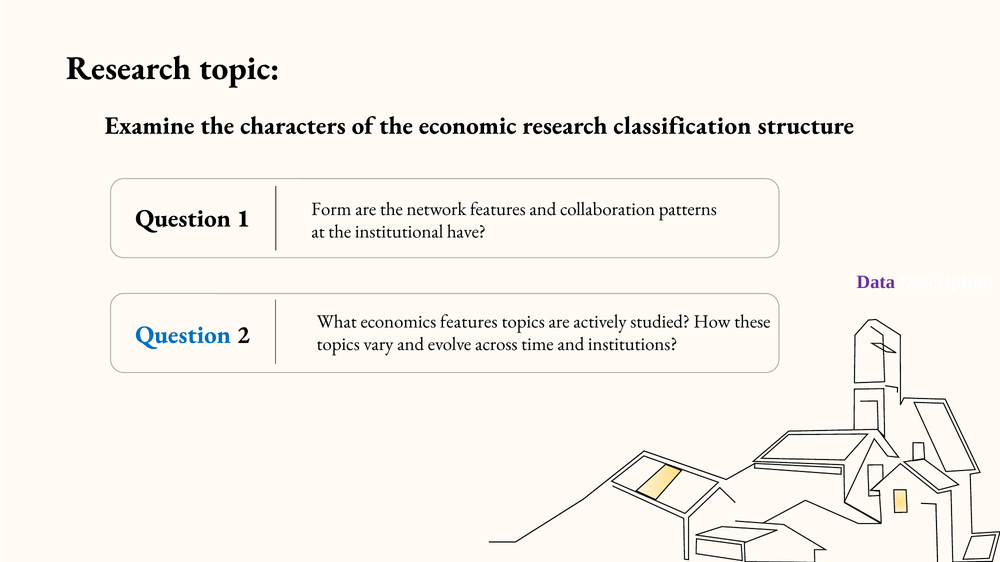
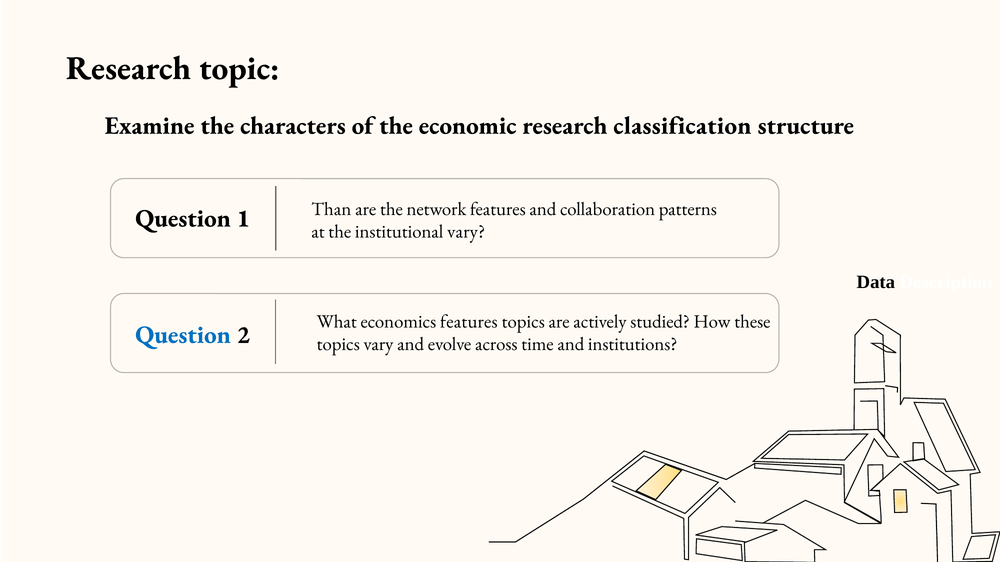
Form: Form -> Than
institutional have: have -> vary
Data colour: purple -> black
